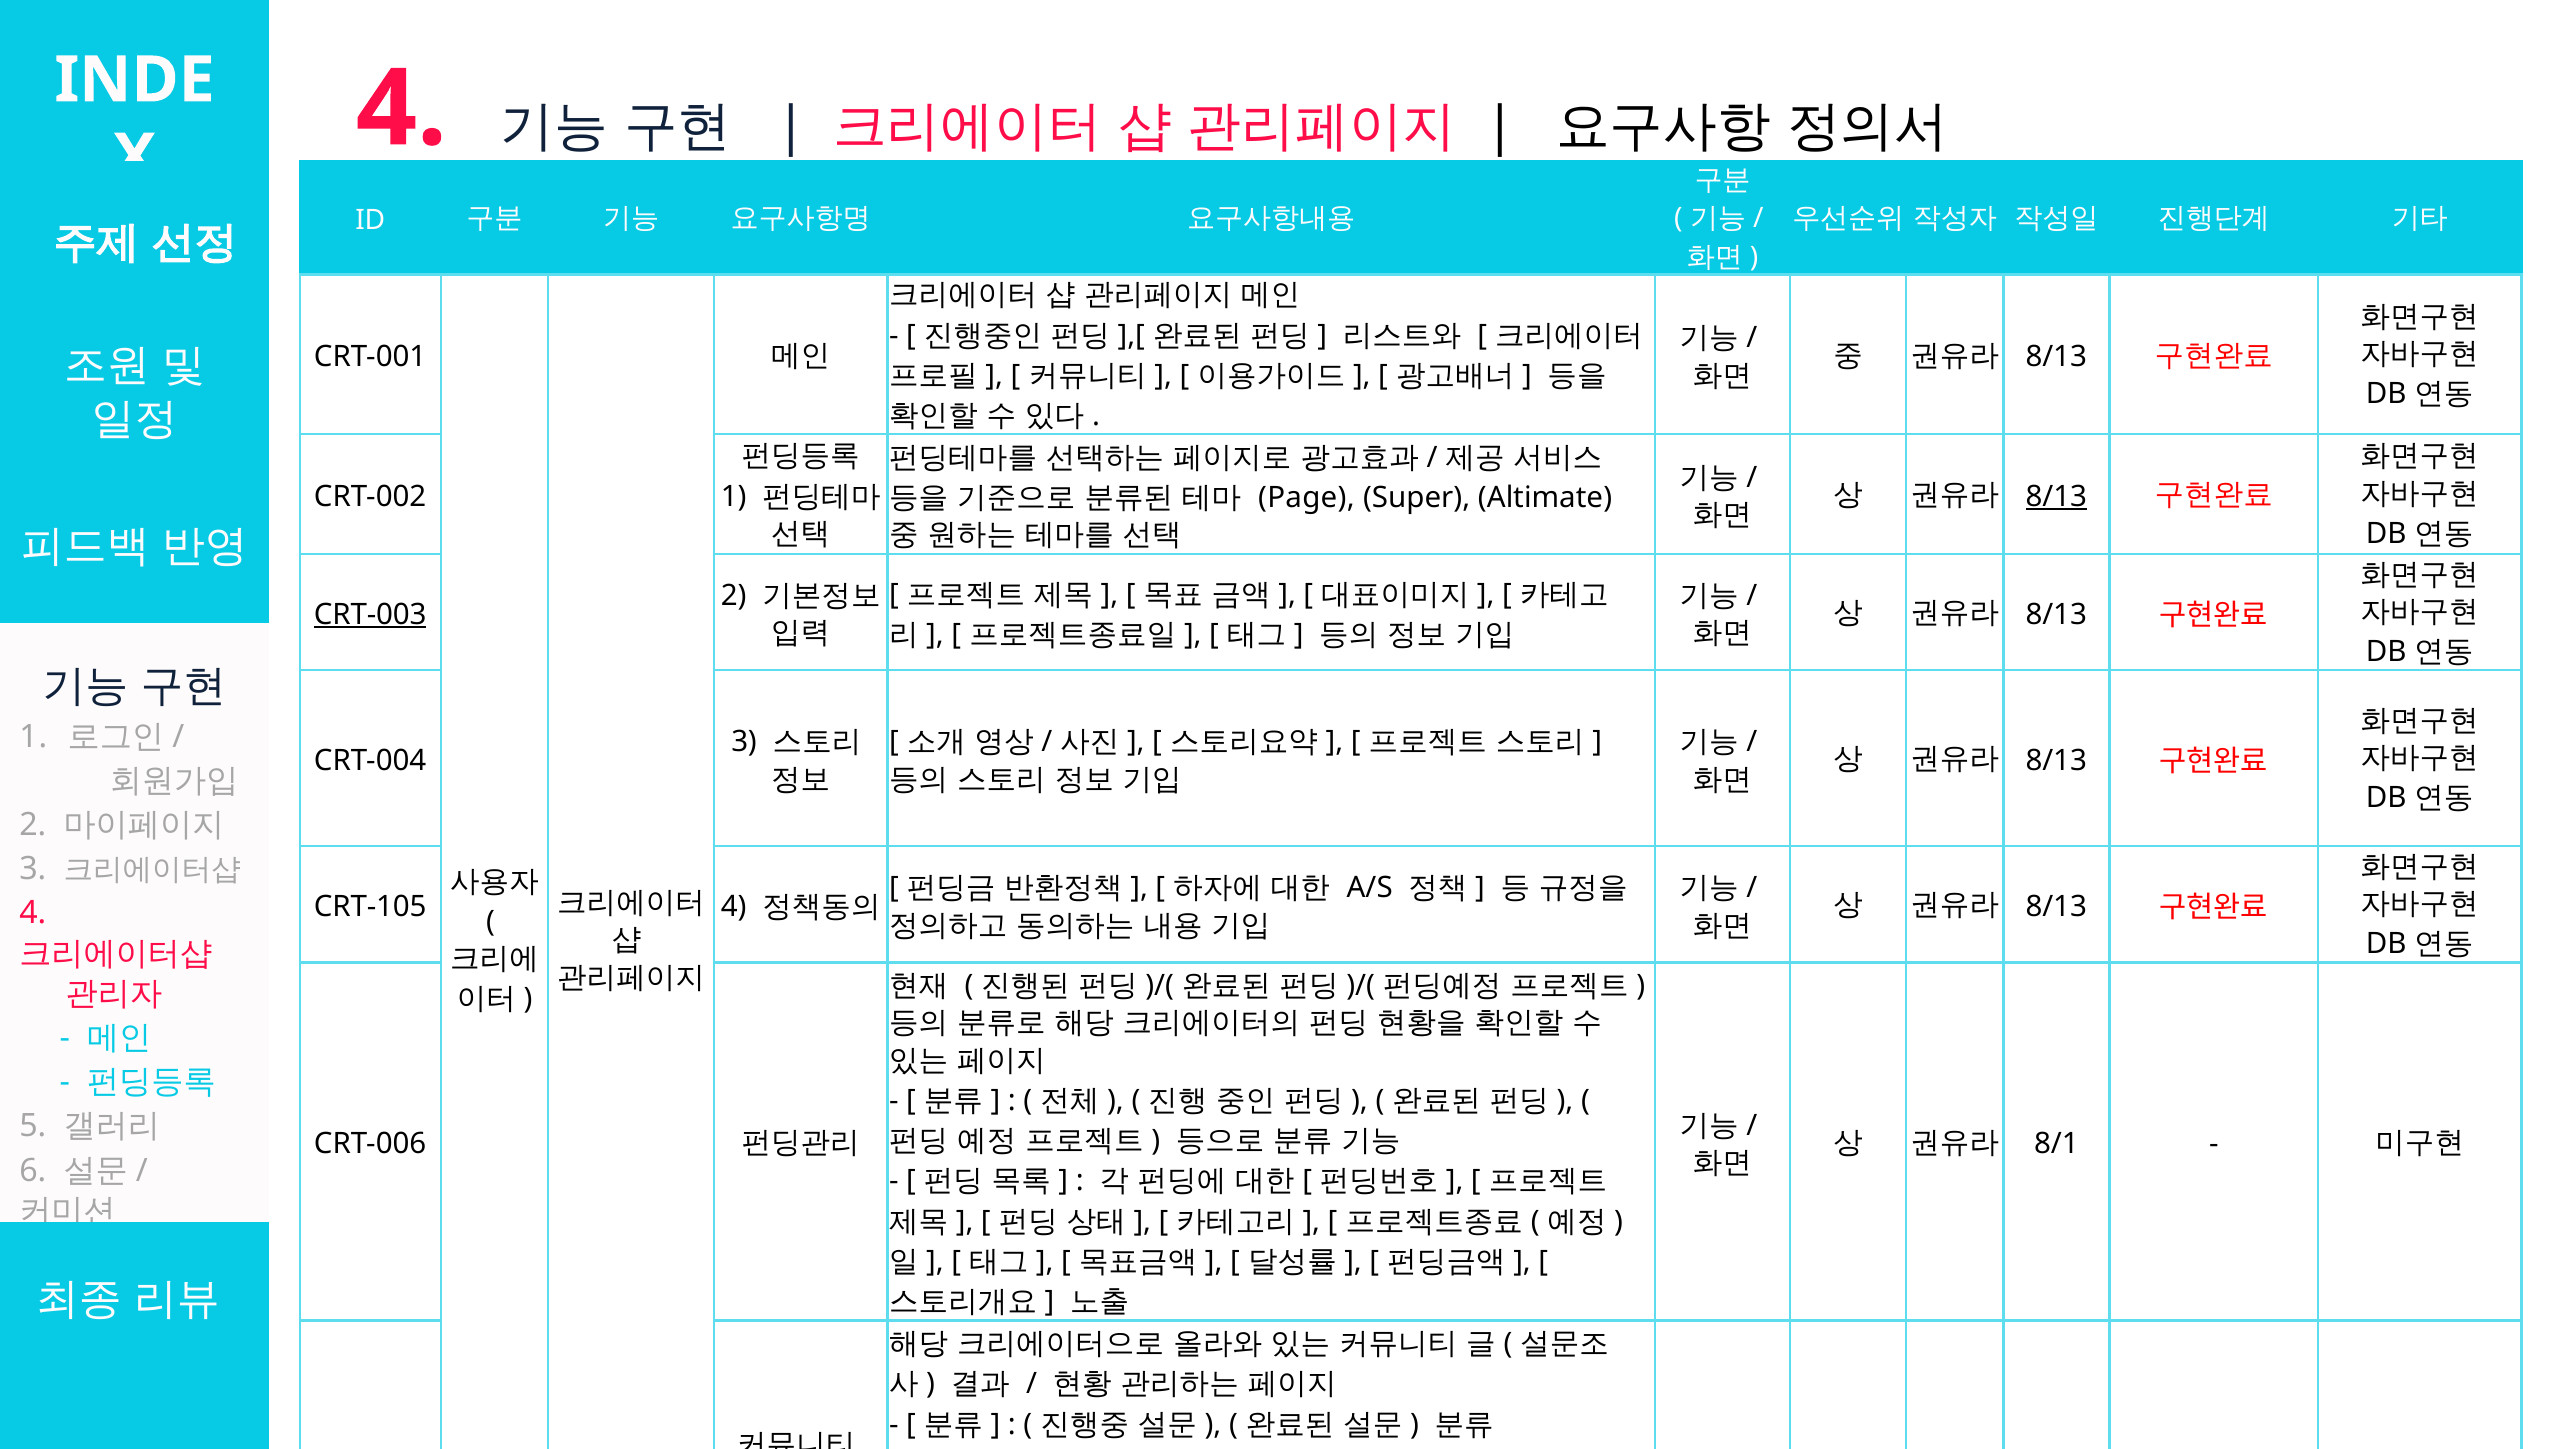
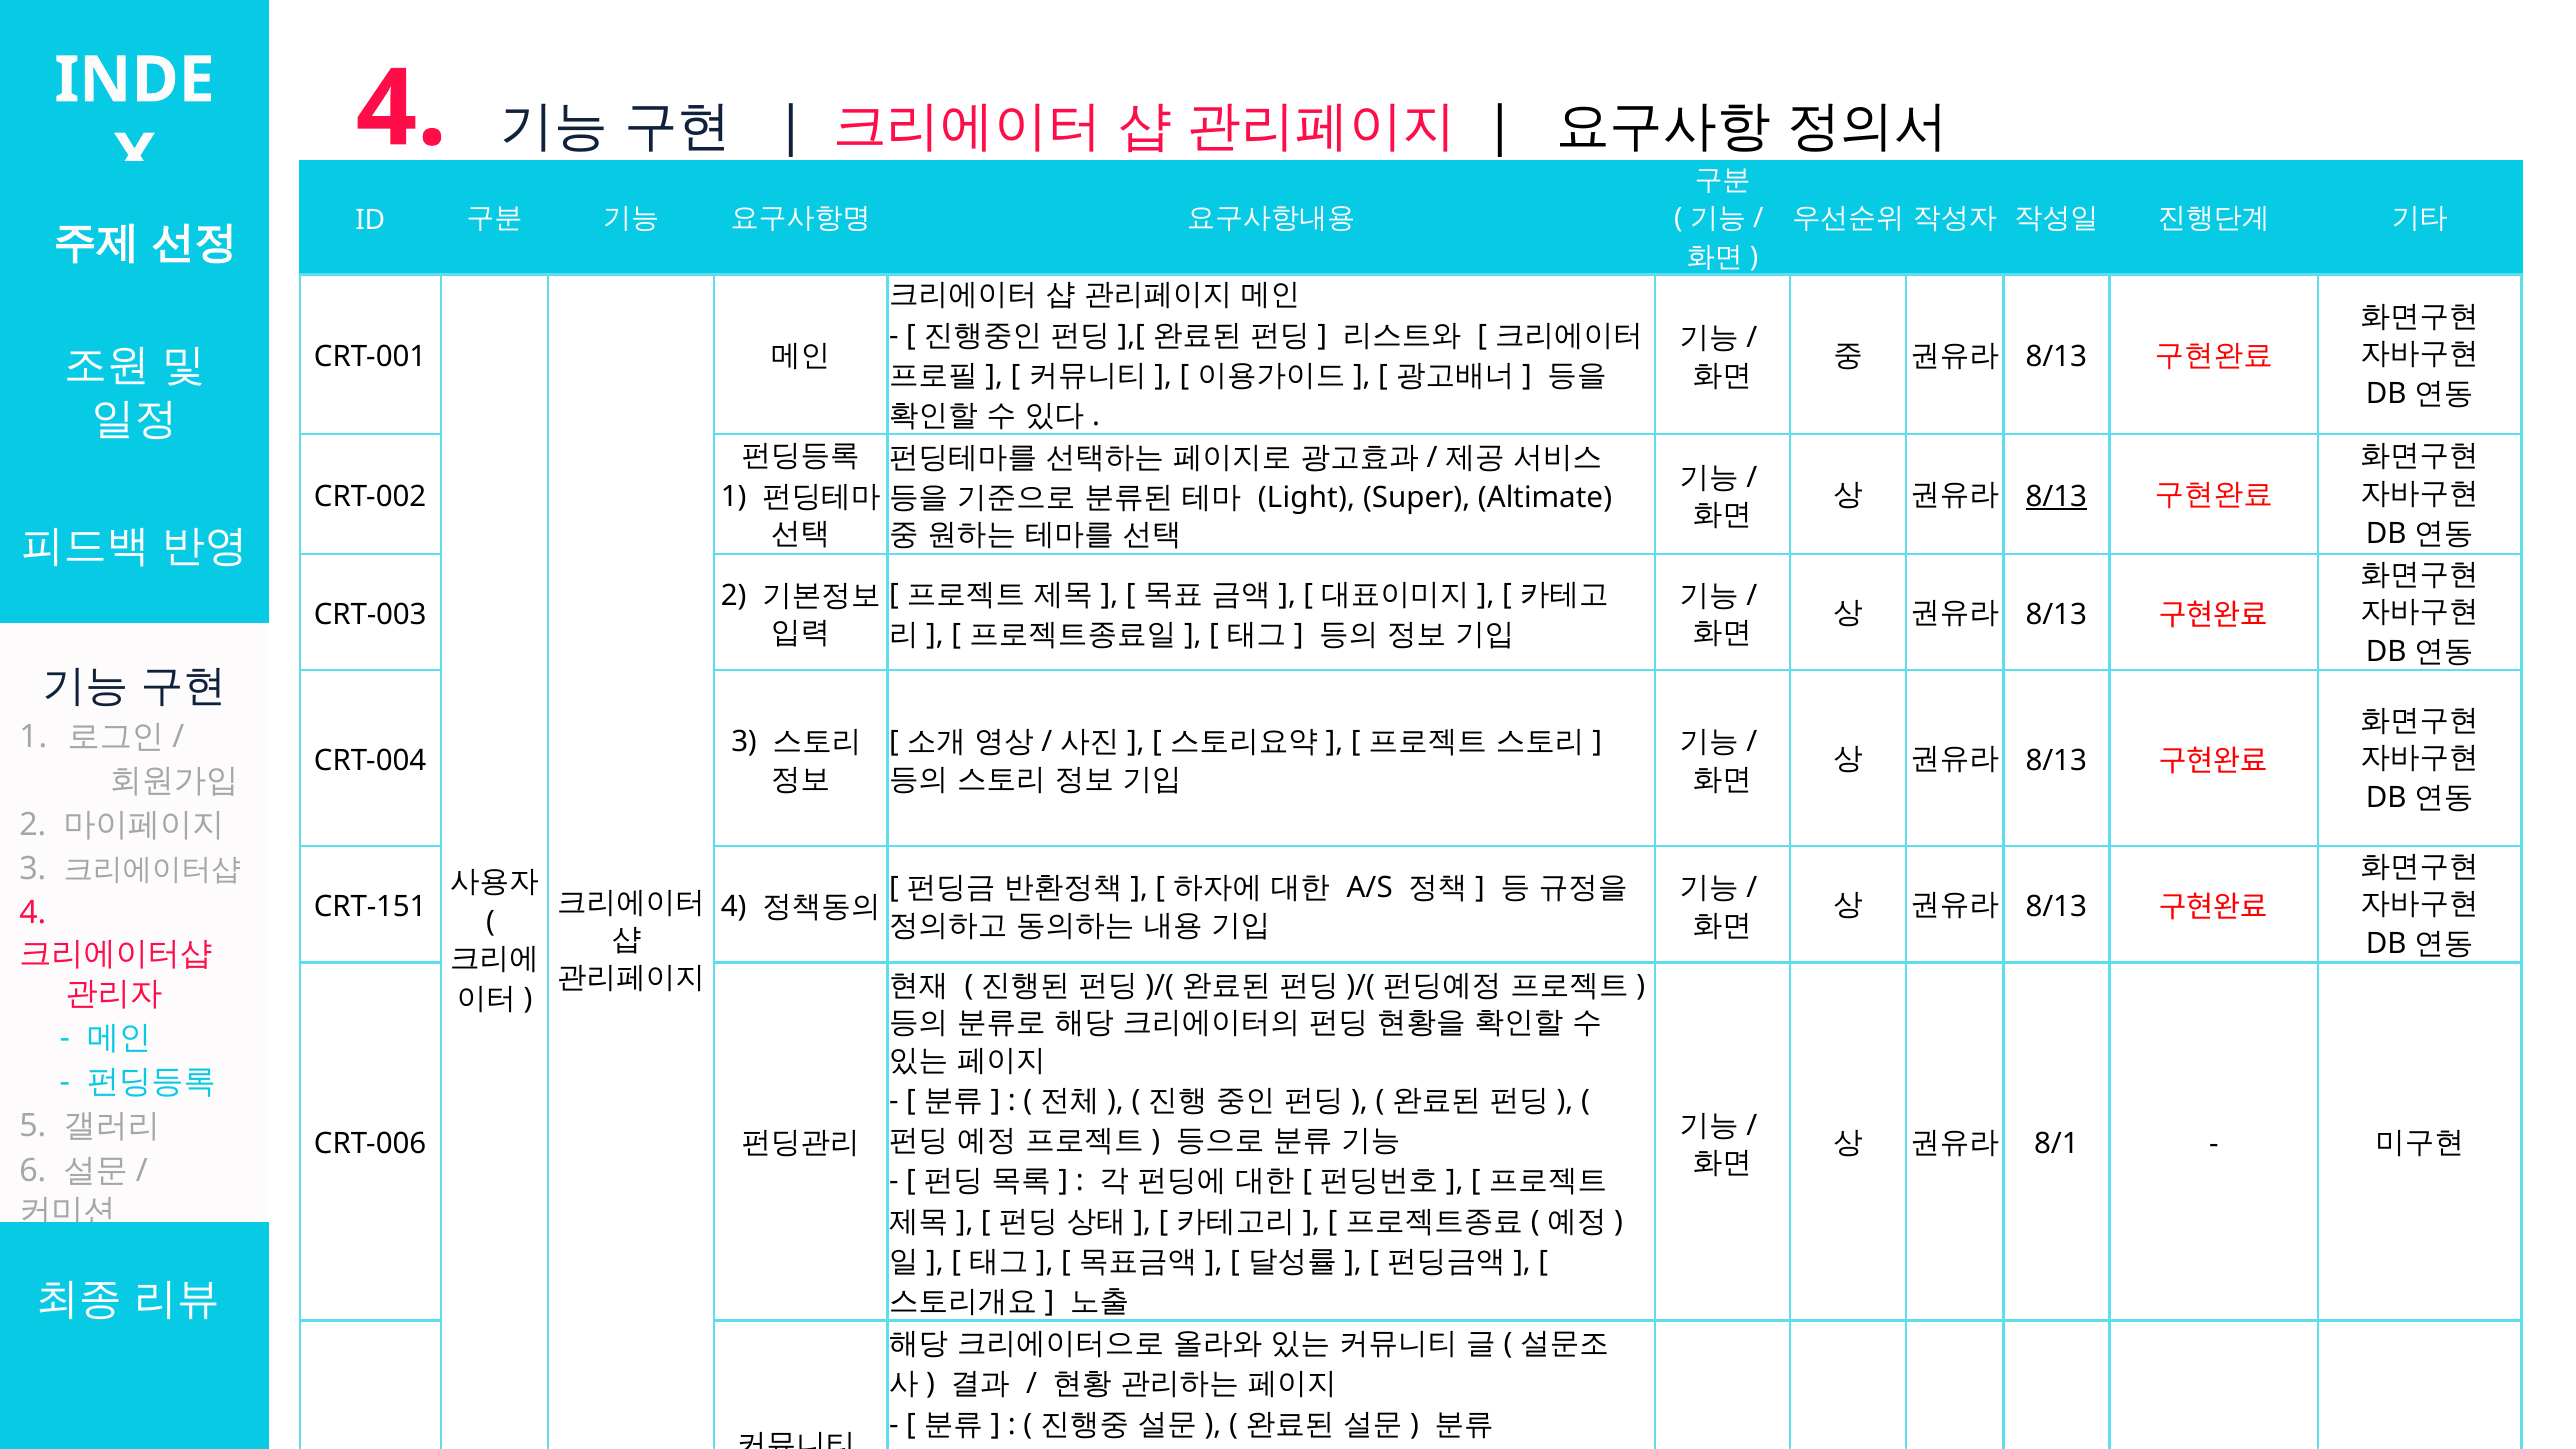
Page: Page -> Light
CRT-003 underline: present -> none
CRT-105: CRT-105 -> CRT-151
